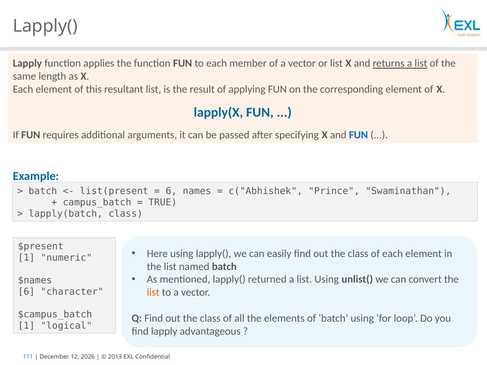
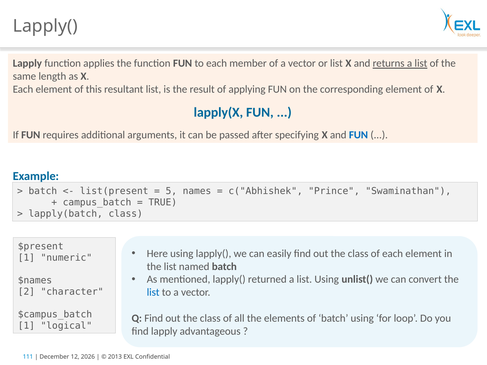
6 at (171, 191): 6 -> 5
6 at (26, 292): 6 -> 2
list at (153, 293) colour: orange -> blue
